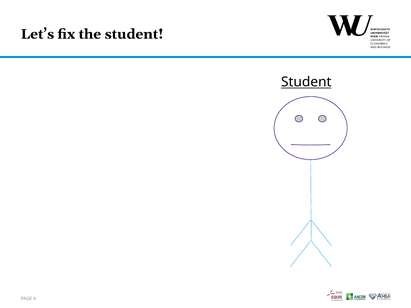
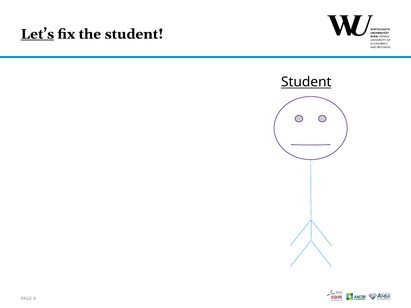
Let’s underline: none -> present
